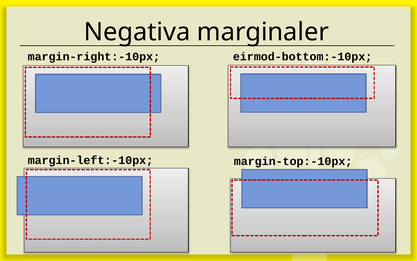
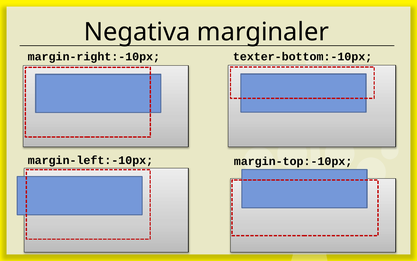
eirmod-bottom:-10px: eirmod-bottom:-10px -> texter-bottom:-10px
